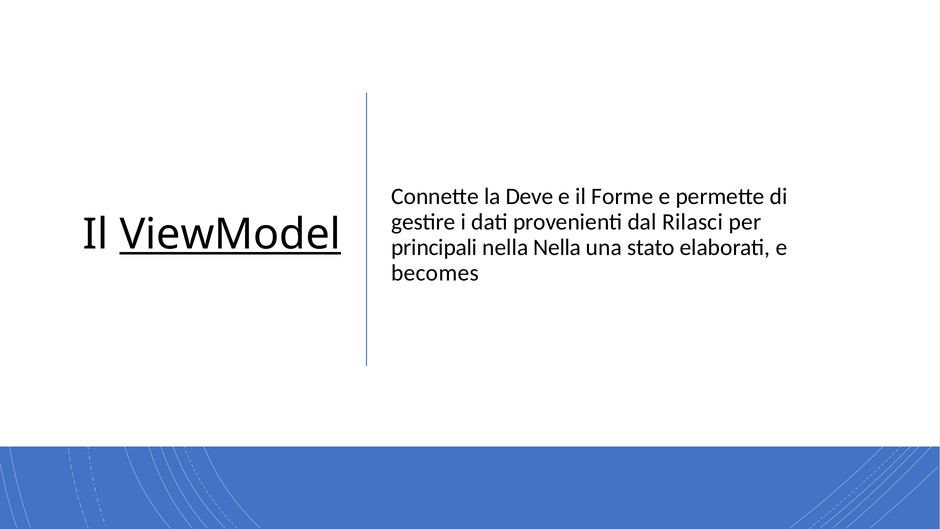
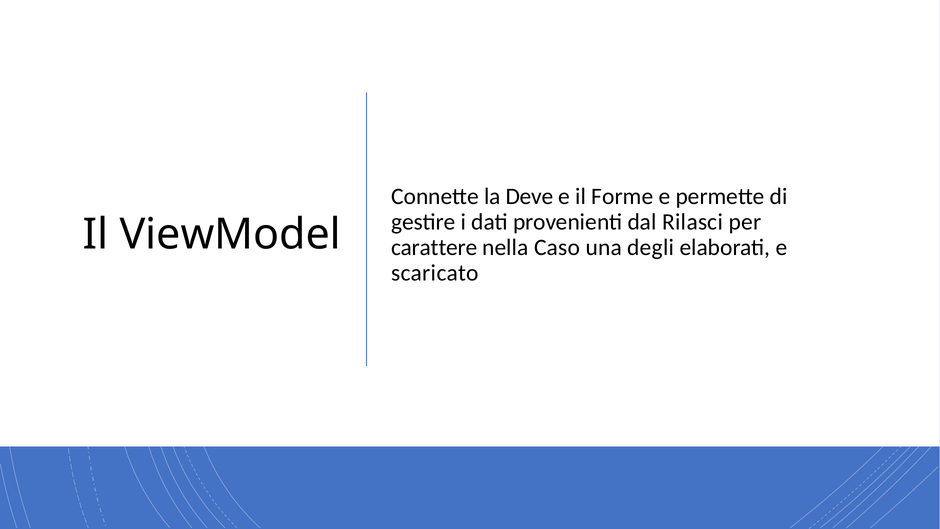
ViewModel underline: present -> none
principali: principali -> carattere
nella Nella: Nella -> Caso
stato: stato -> degli
becomes: becomes -> scaricato
